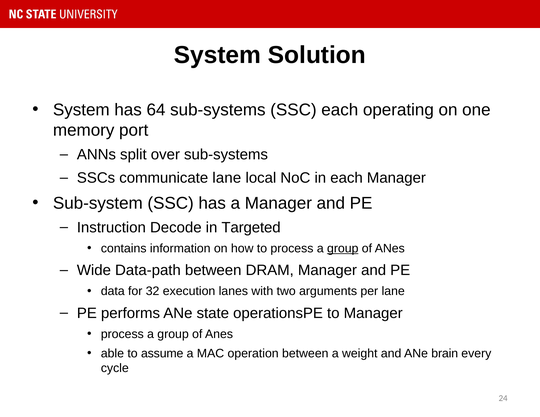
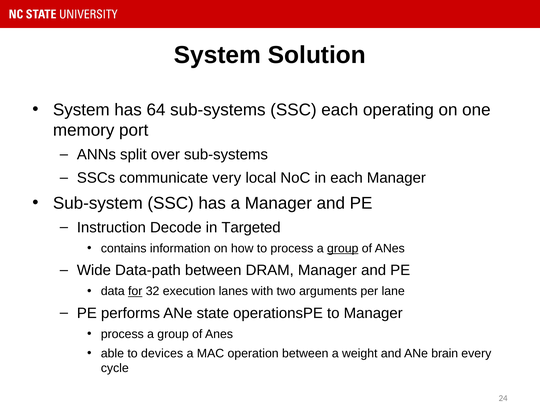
communicate lane: lane -> very
for underline: none -> present
assume: assume -> devices
